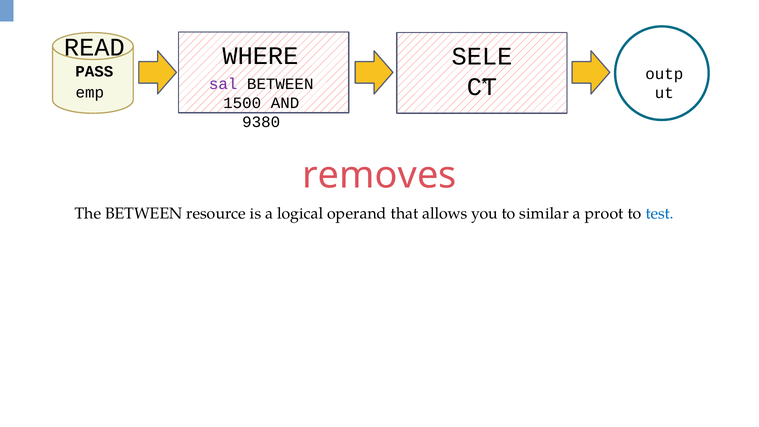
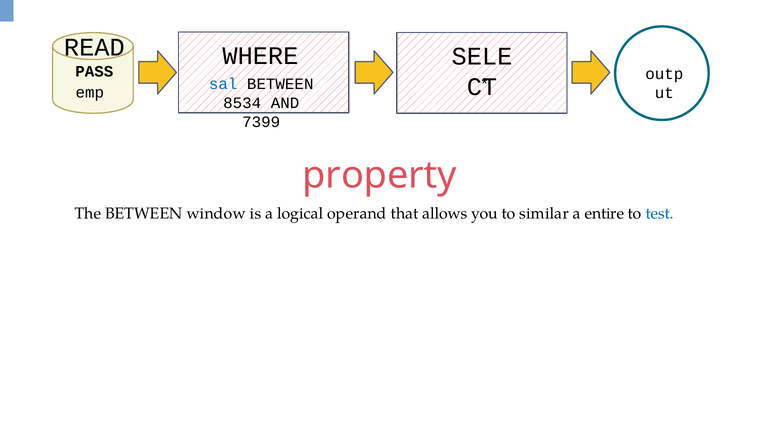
sal colour: purple -> blue
1500: 1500 -> 8534
9380: 9380 -> 7399
removes: removes -> property
resource: resource -> window
proot: proot -> entire
